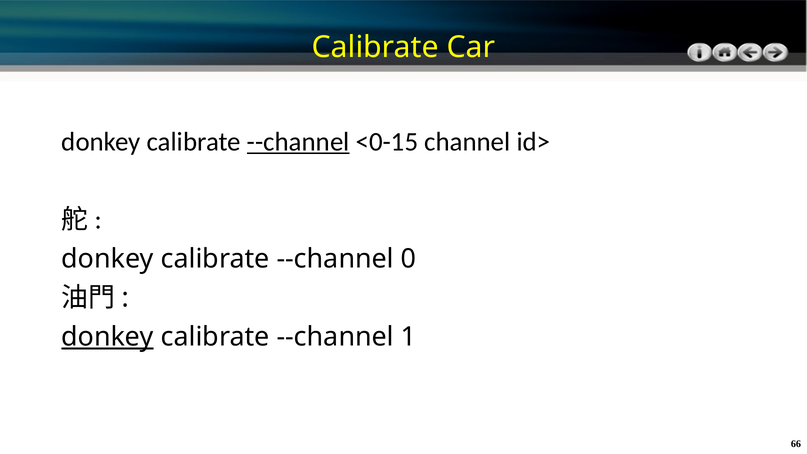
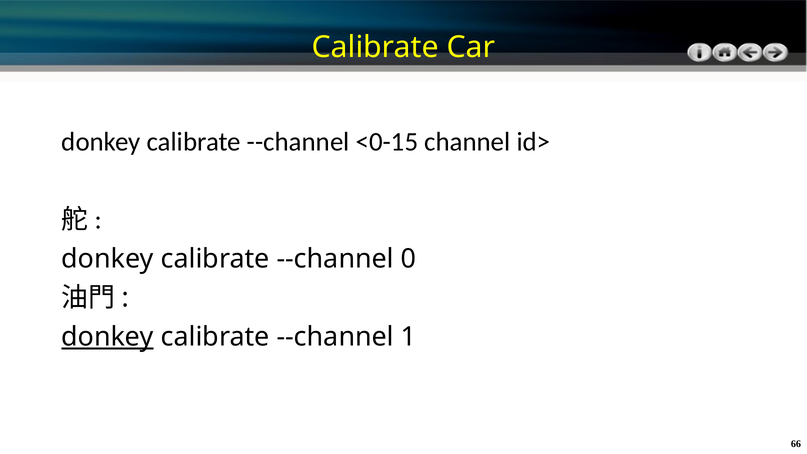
--channel at (298, 142) underline: present -> none
